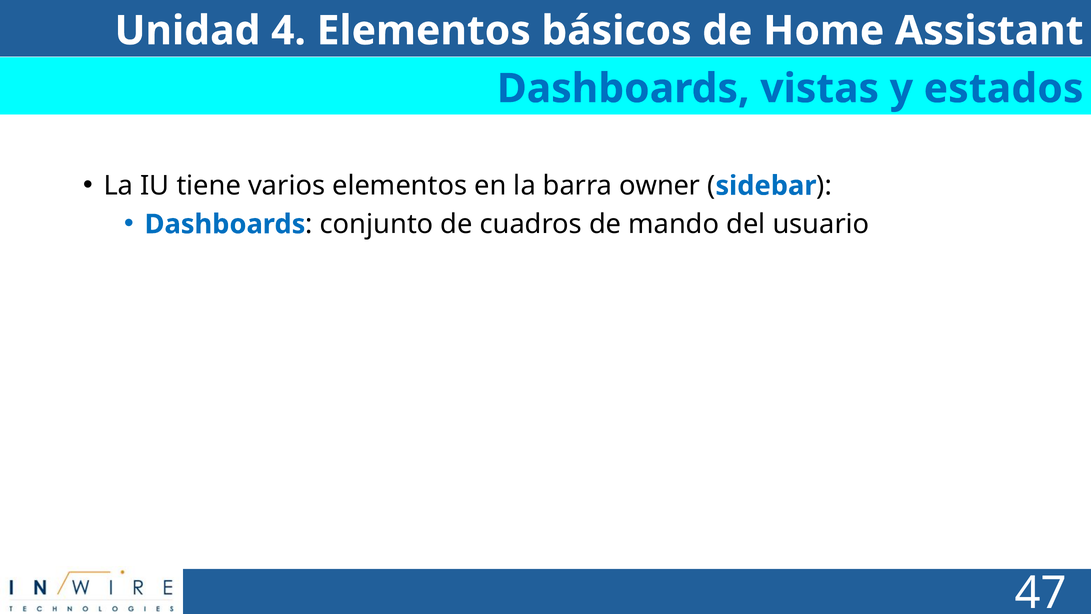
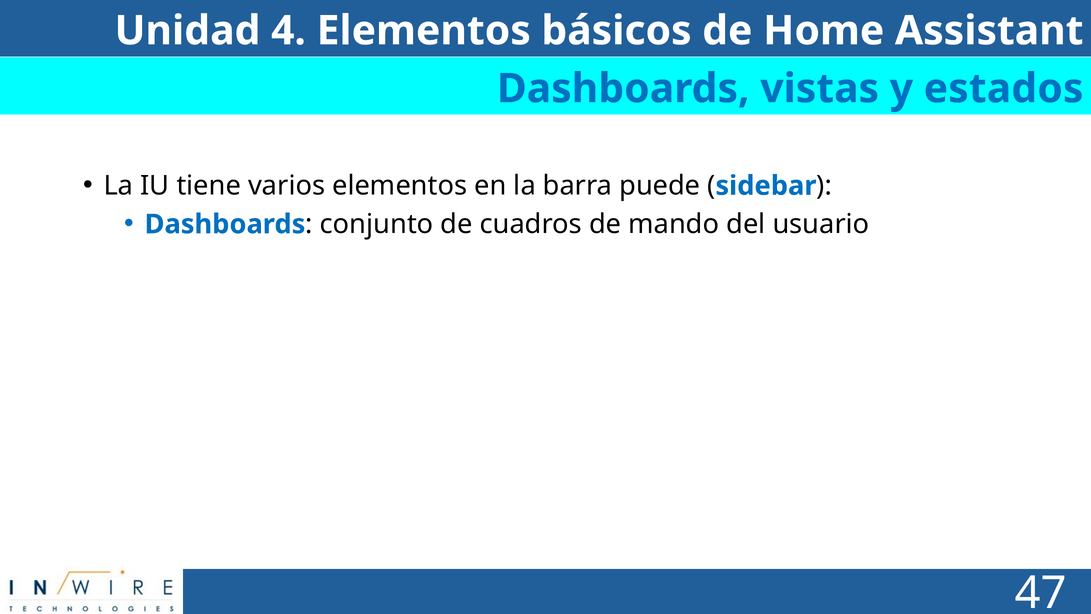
owner: owner -> puede
